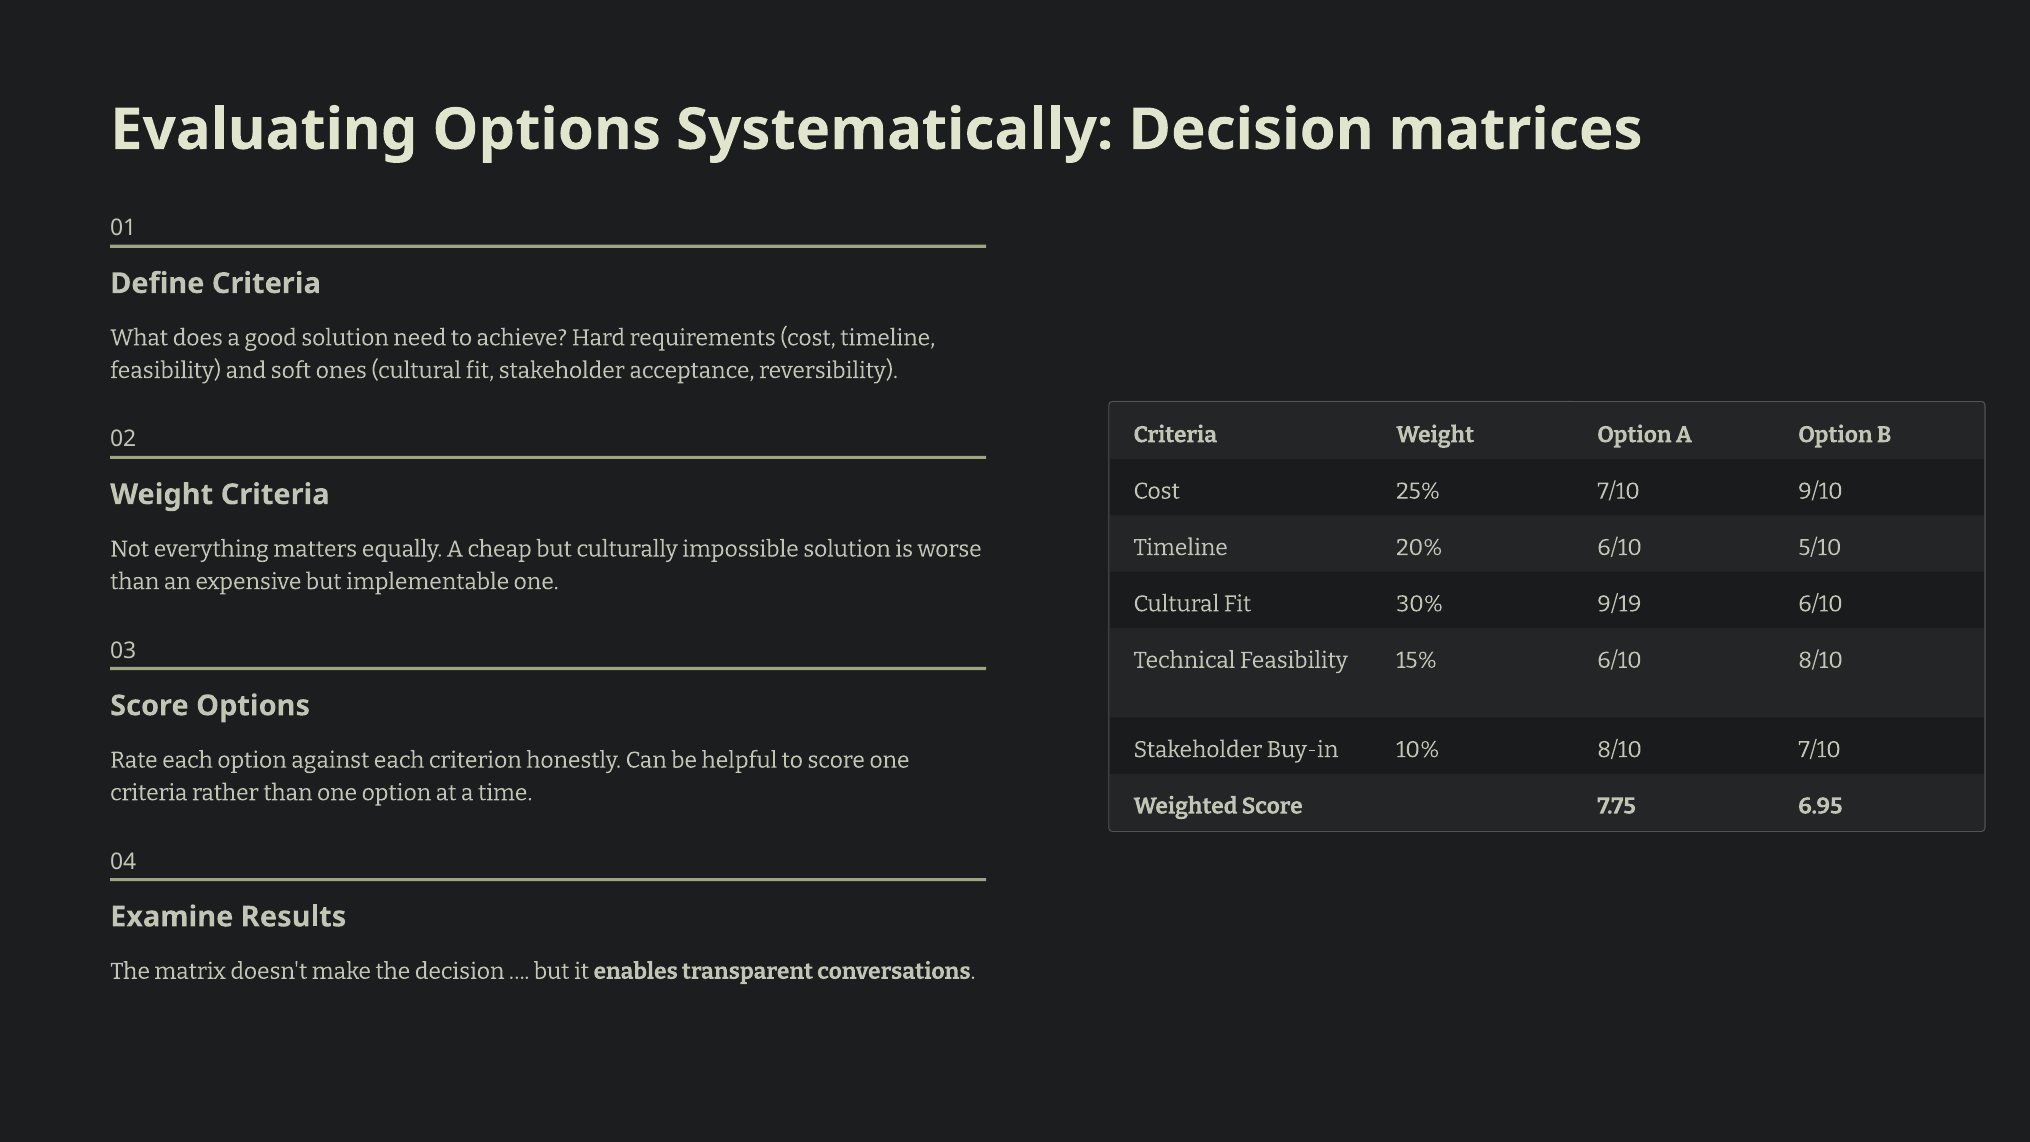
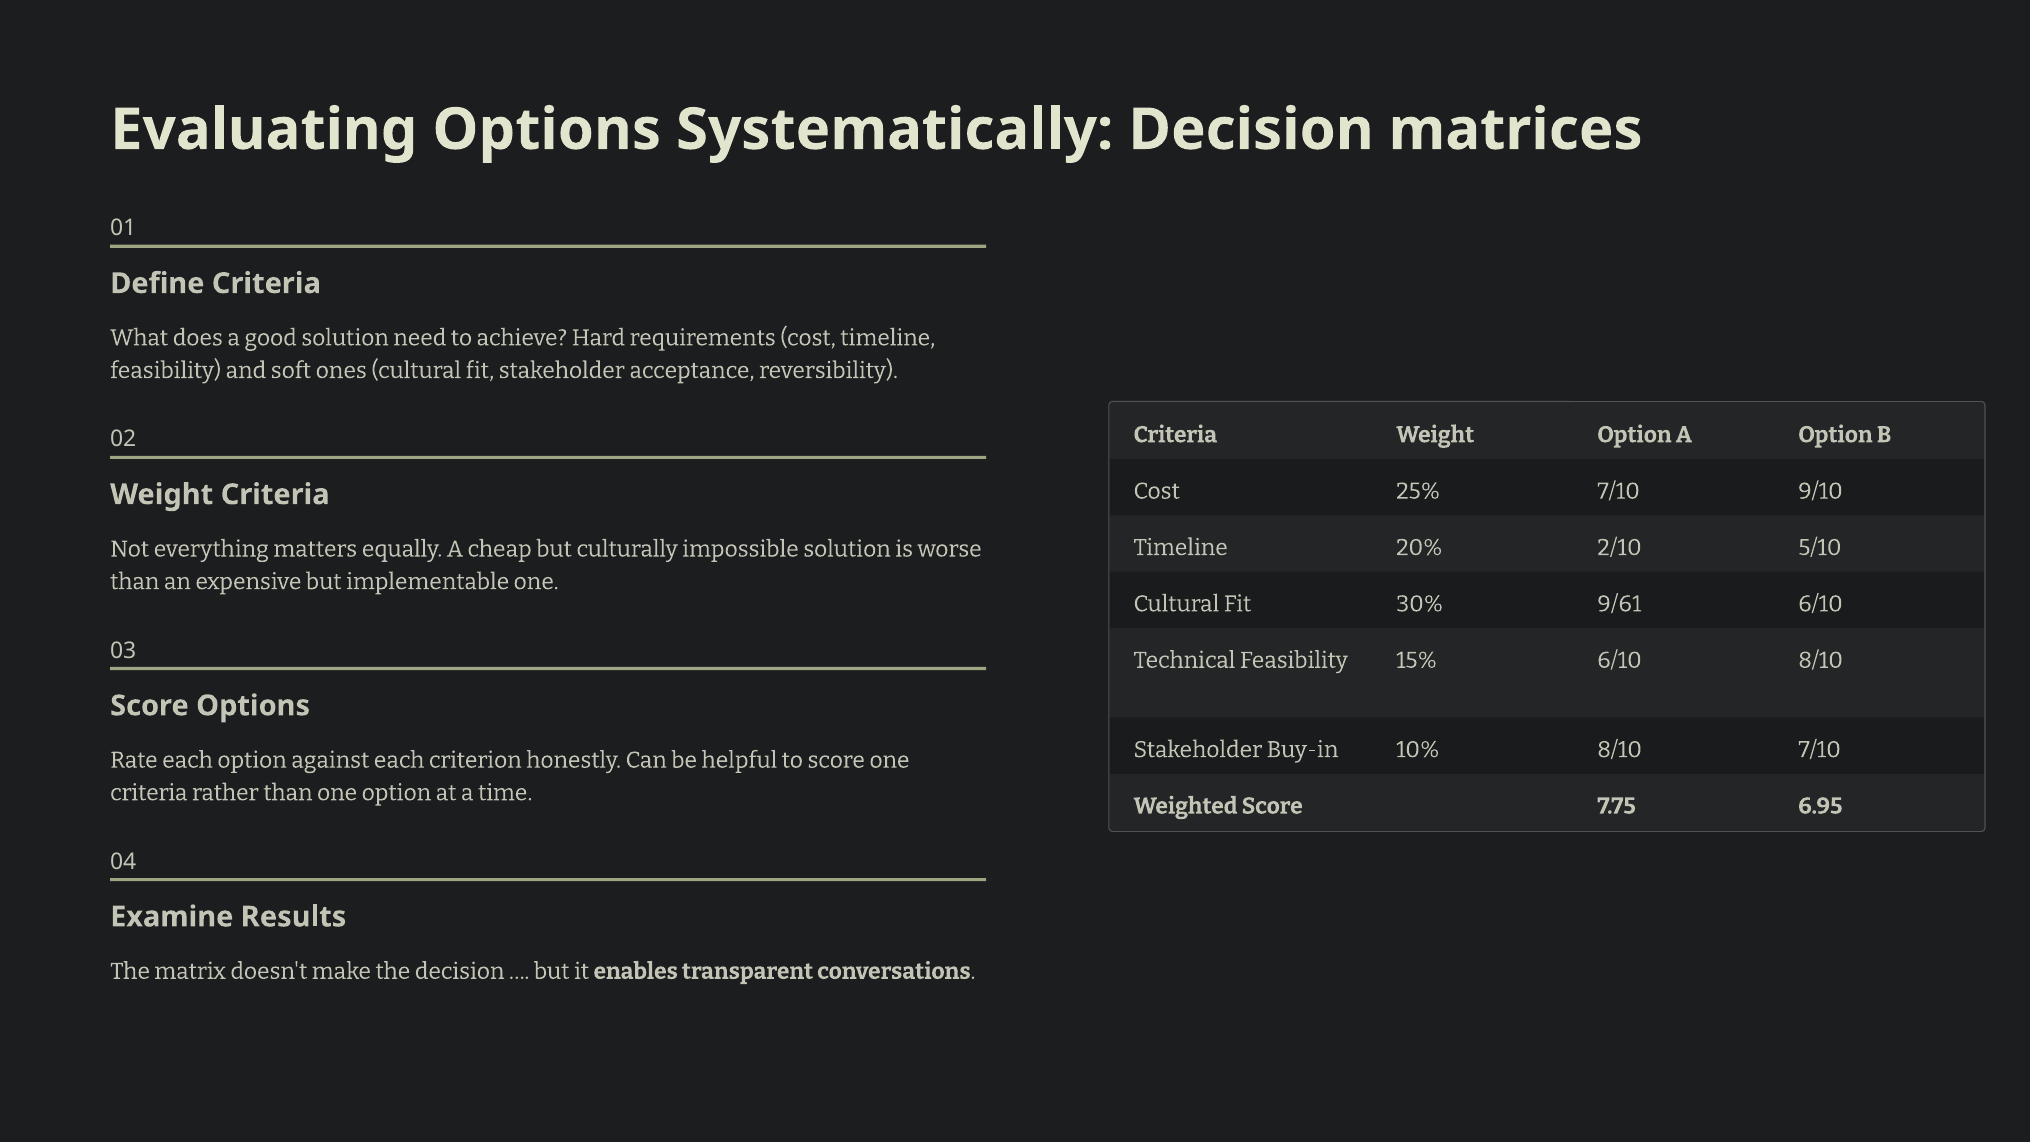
20% 6/10: 6/10 -> 2/10
9/19: 9/19 -> 9/61
